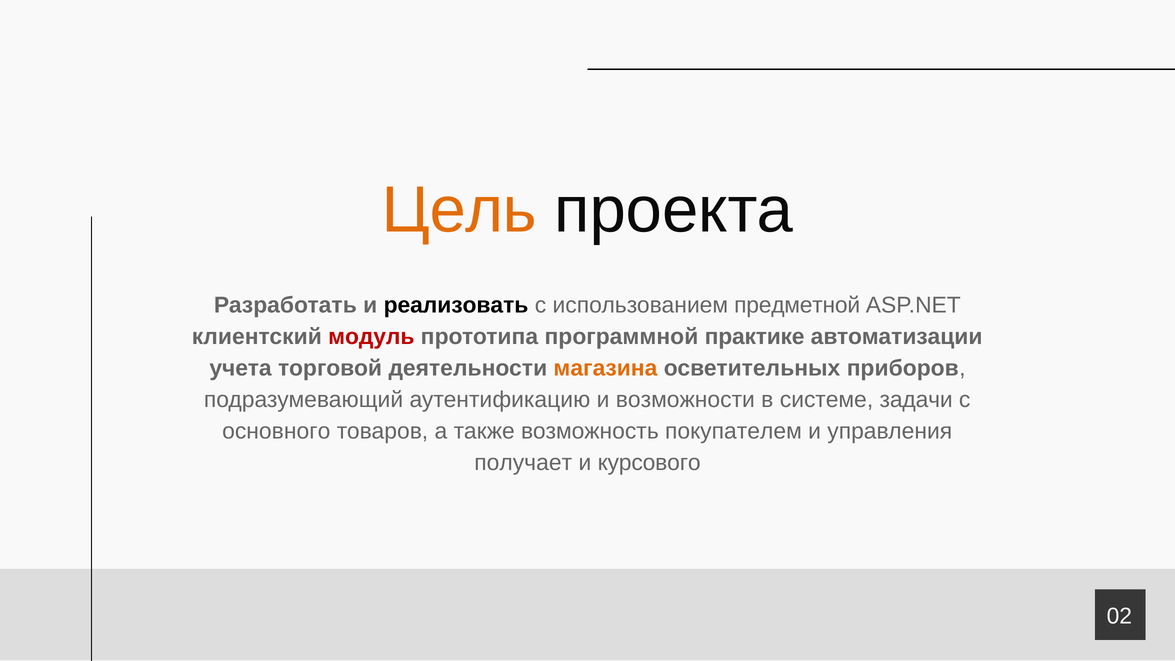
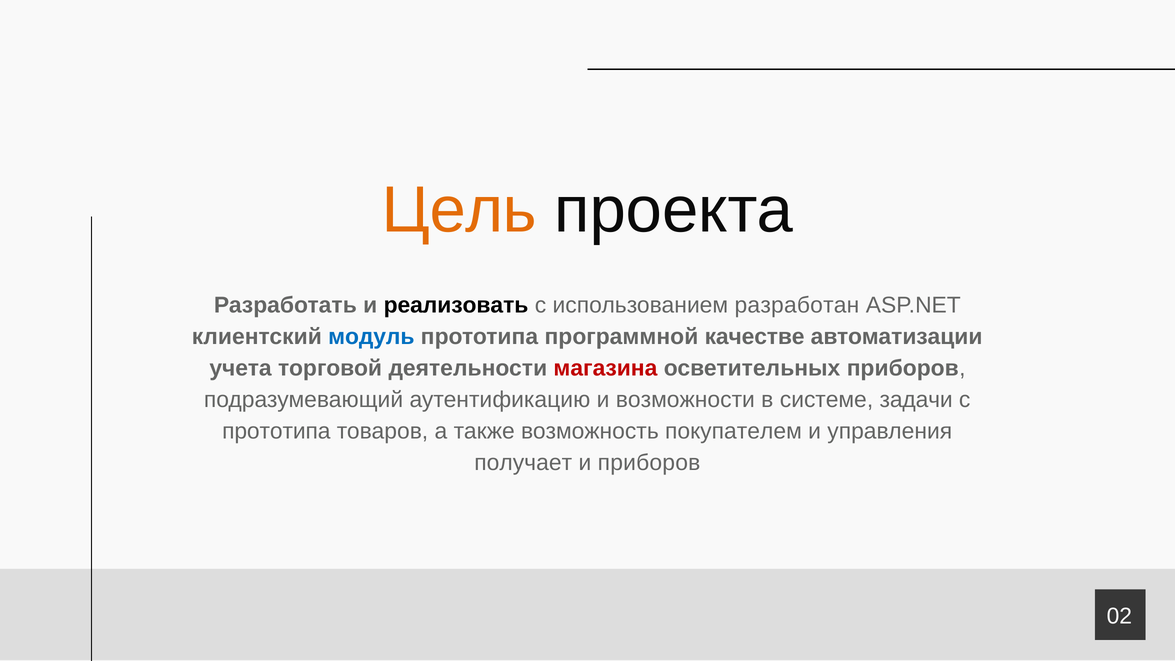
предметной: предметной -> разработан
модуль colour: red -> blue
практике: практике -> качестве
магазина colour: orange -> red
основного at (276, 431): основного -> прототипа
и курсового: курсового -> приборов
